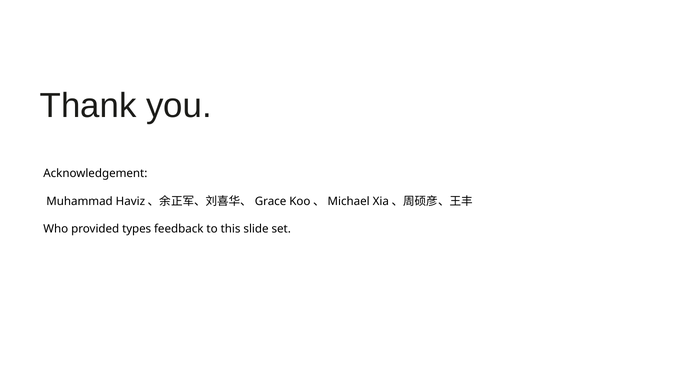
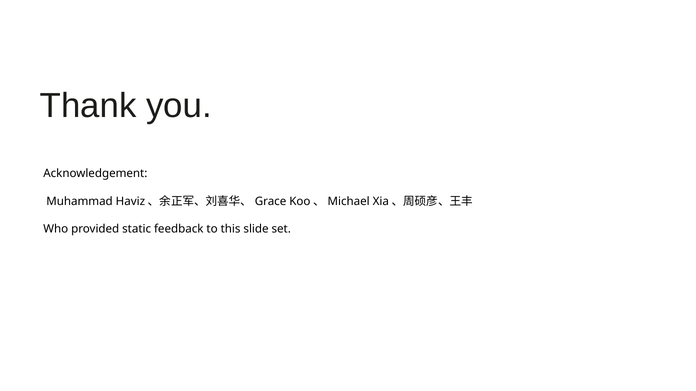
types: types -> static
